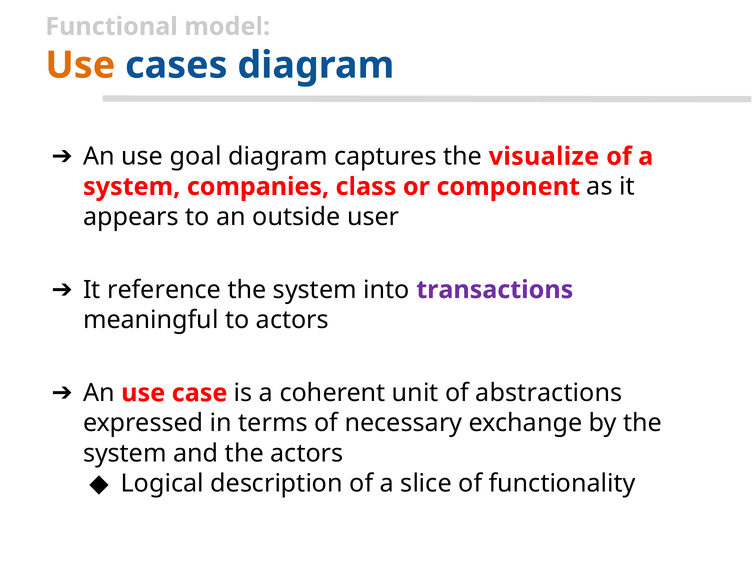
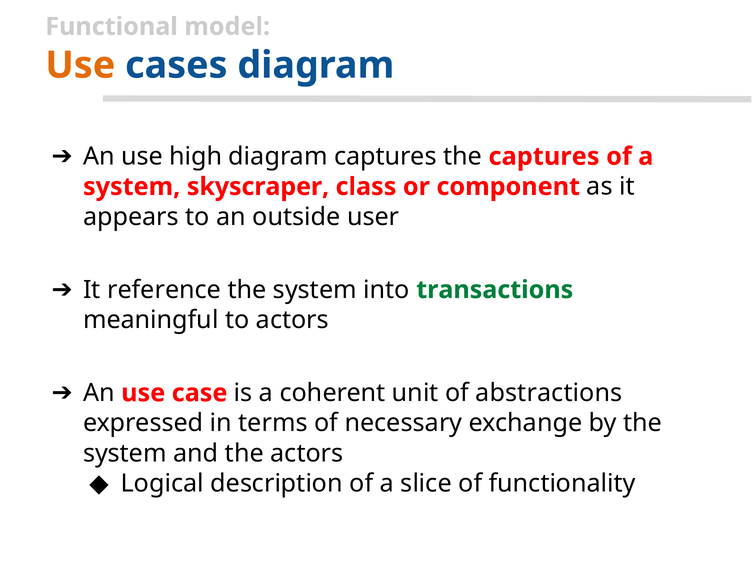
goal: goal -> high
the visualize: visualize -> captures
companies: companies -> skyscraper
transactions colour: purple -> green
